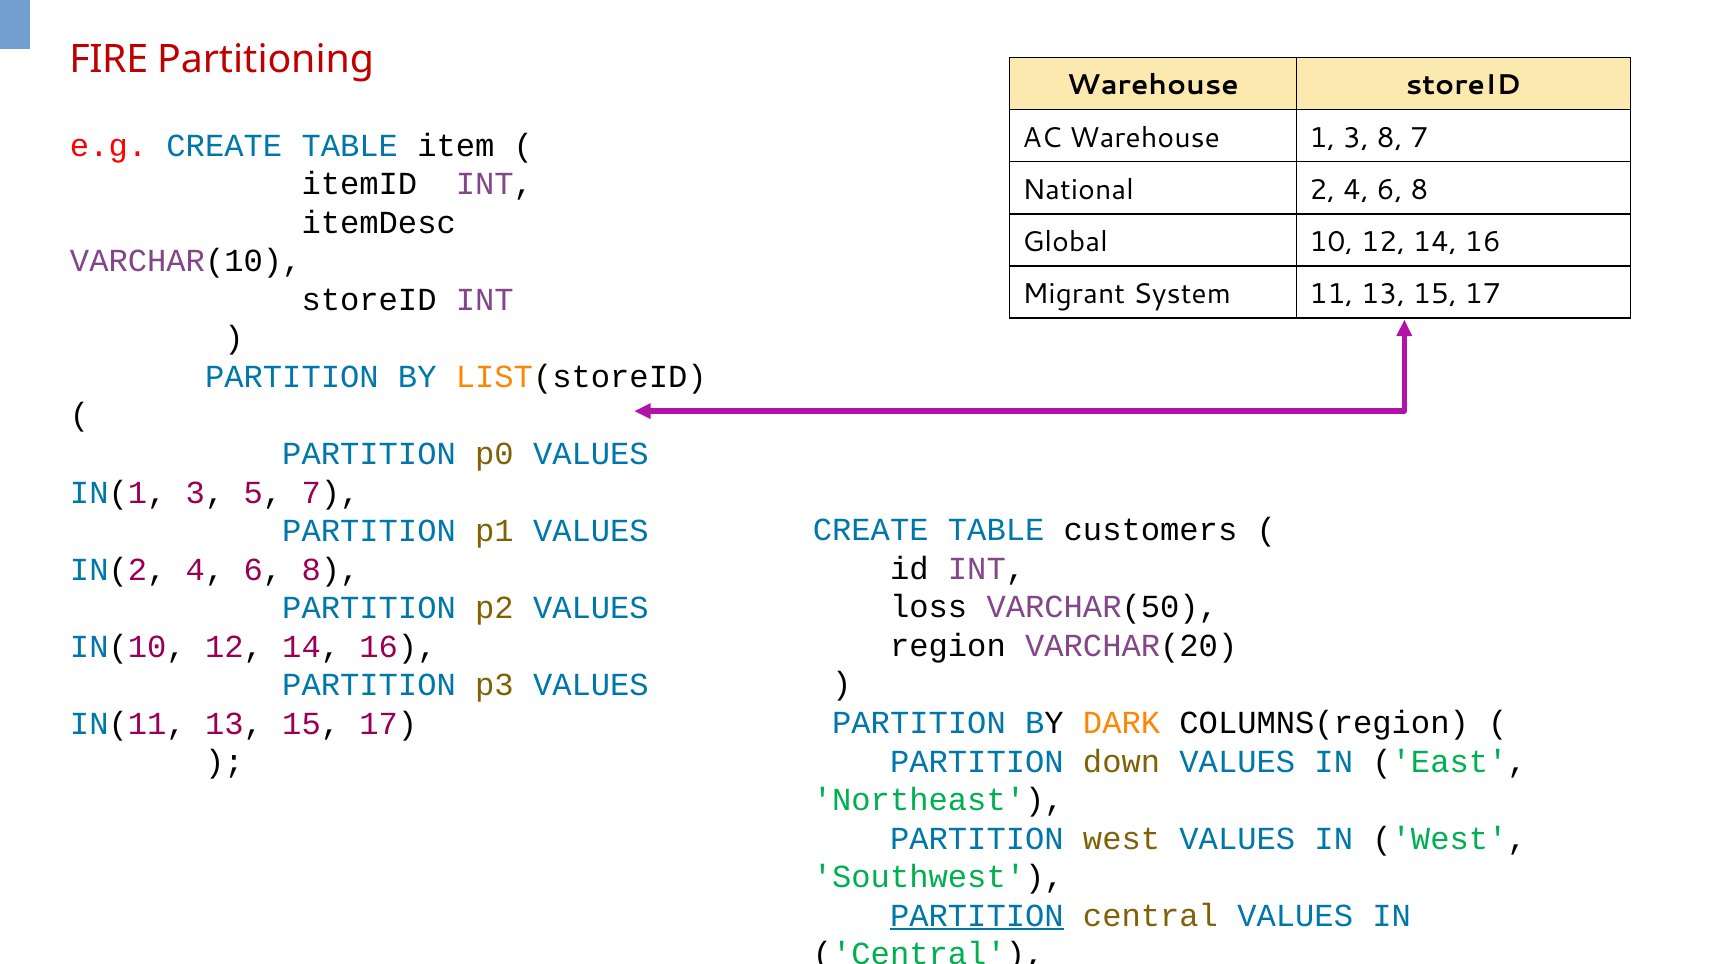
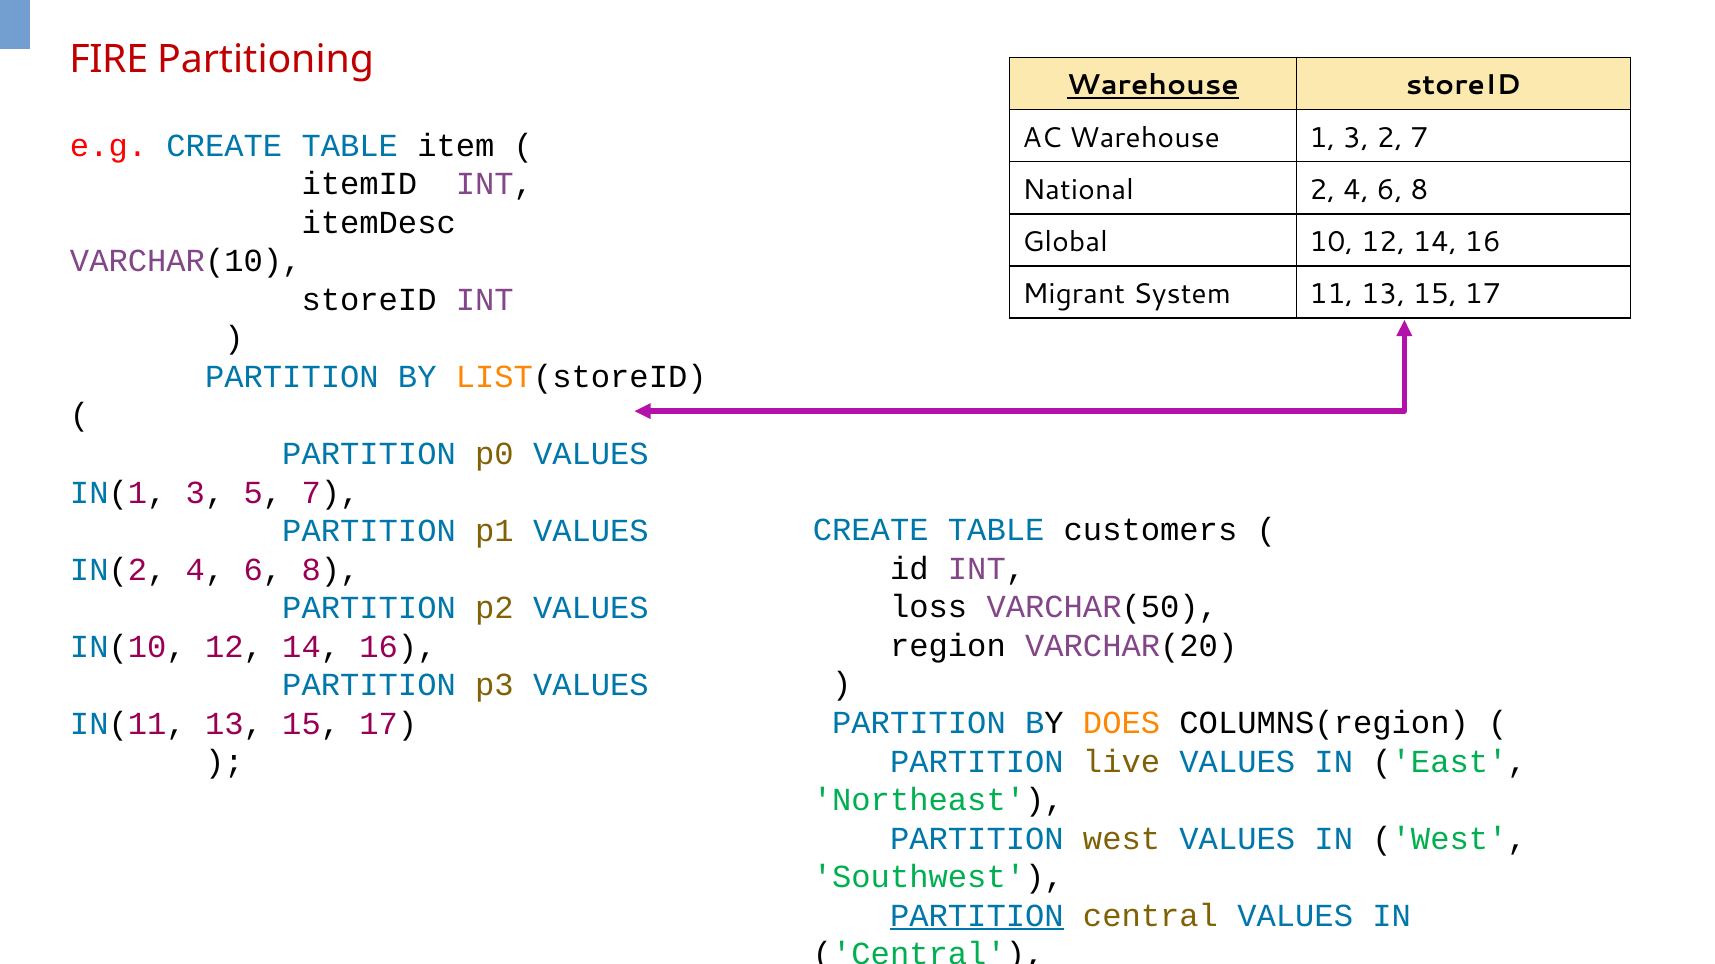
Warehouse at (1153, 86) underline: none -> present
3 8: 8 -> 2
DARK: DARK -> DOES
down: down -> live
